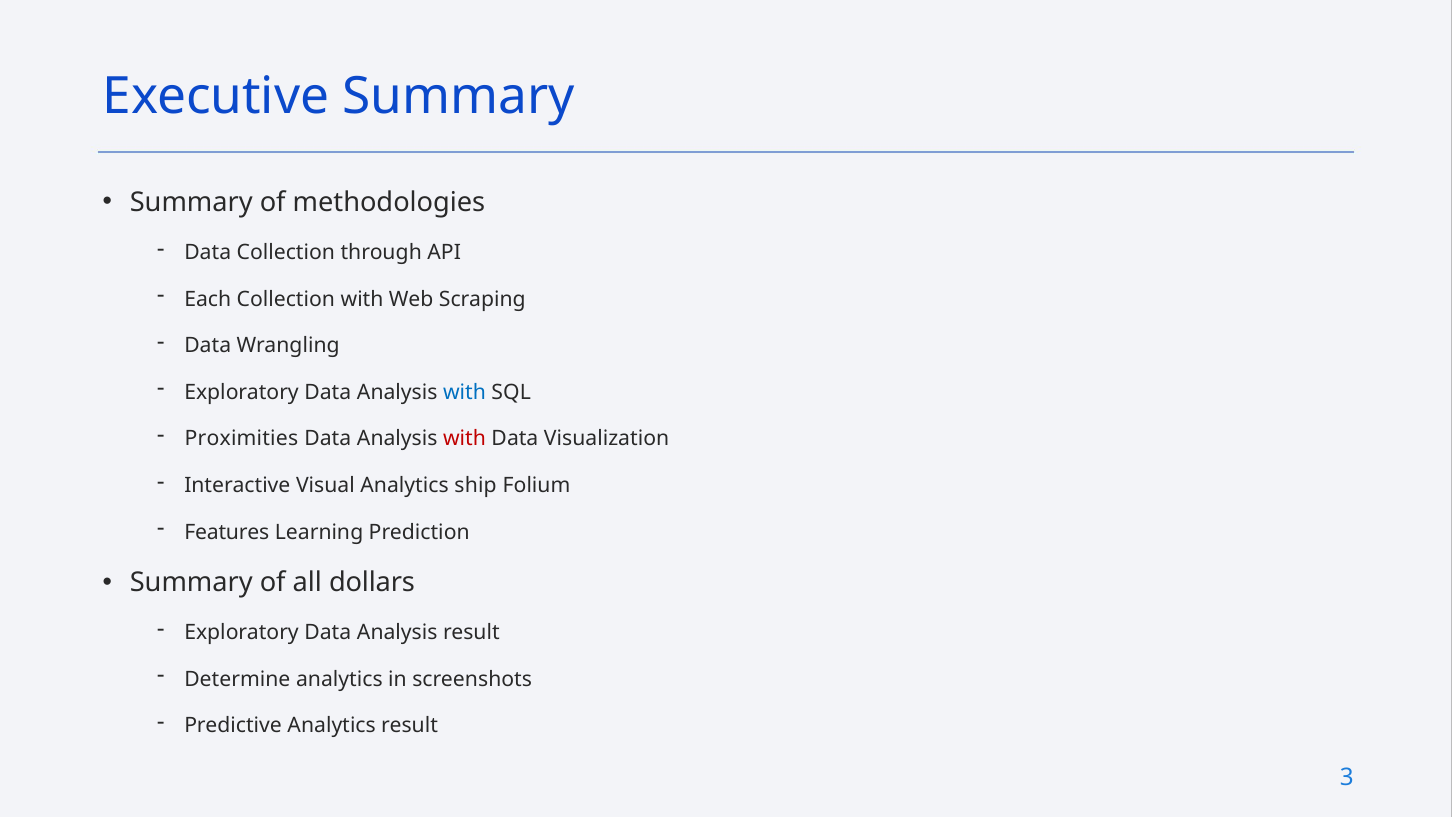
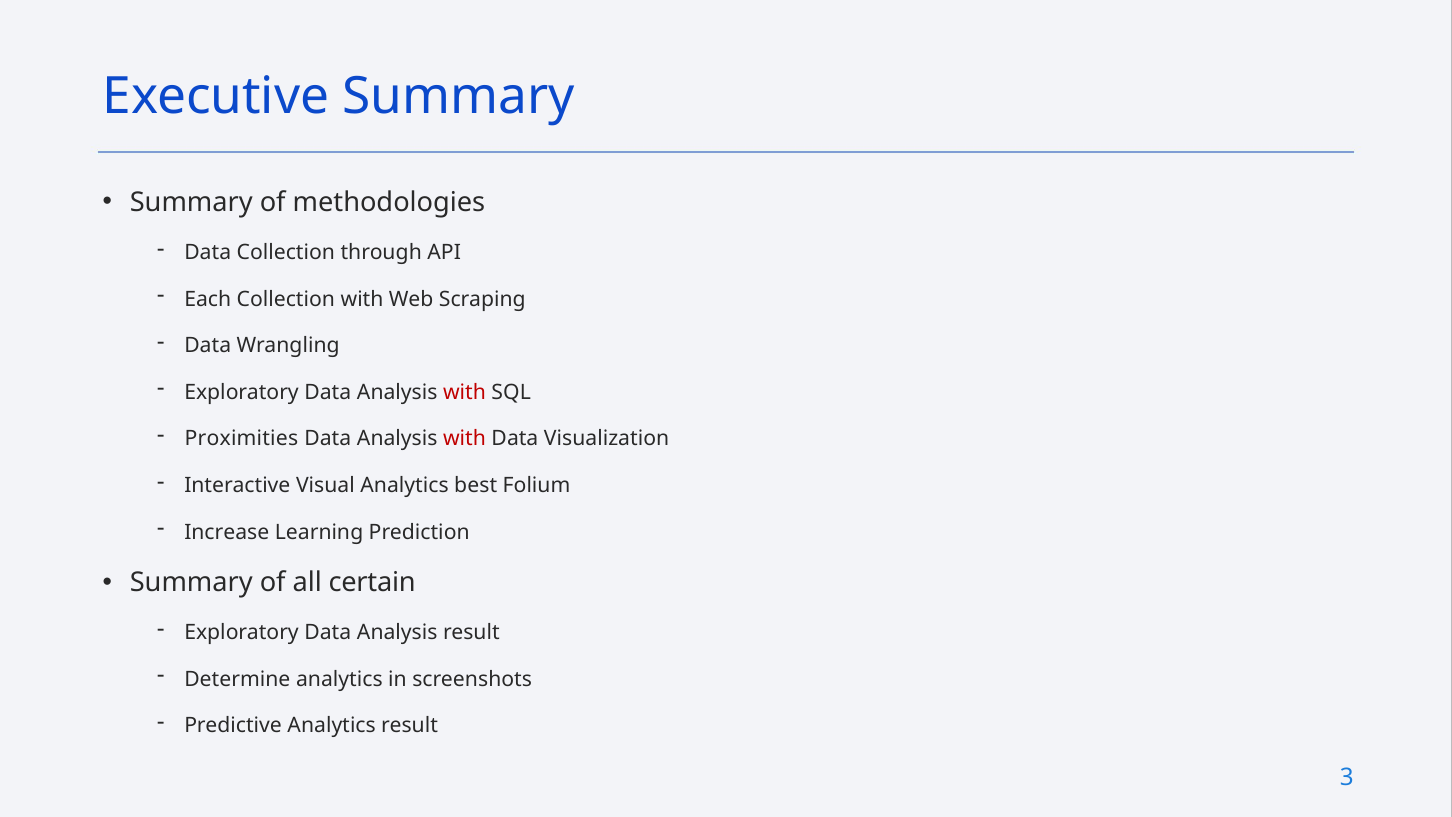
with at (464, 392) colour: blue -> red
ship: ship -> best
Features: Features -> Increase
dollars: dollars -> certain
